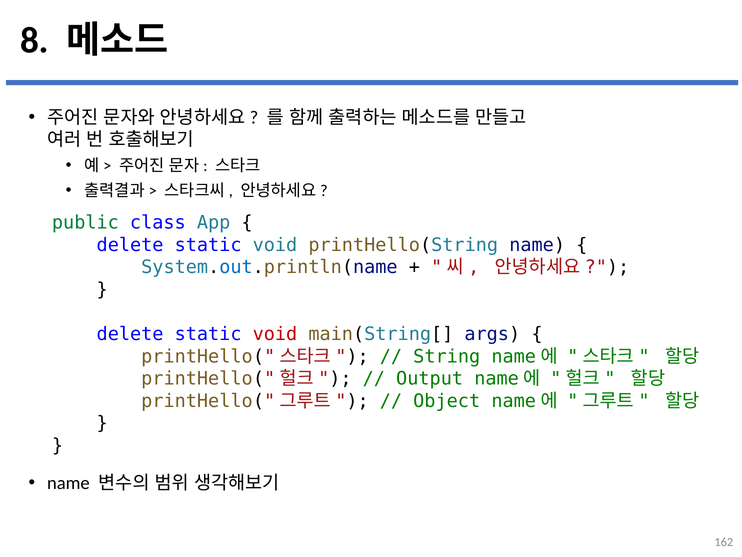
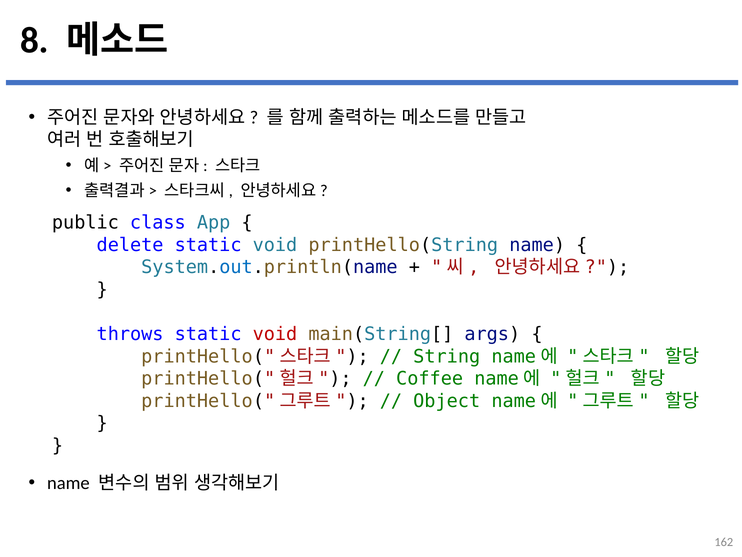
public colour: green -> black
delete at (130, 334): delete -> throws
Output: Output -> Coffee
